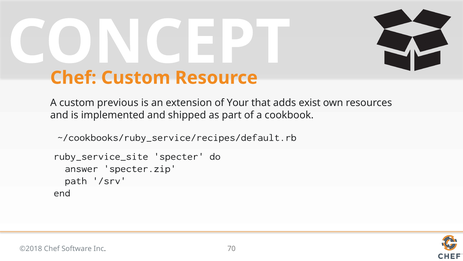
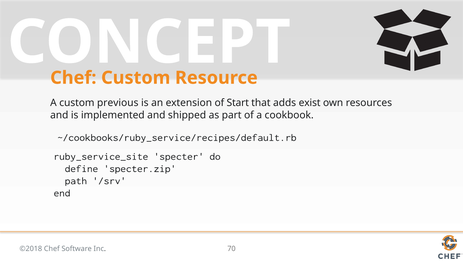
Your: Your -> Start
answer: answer -> define
